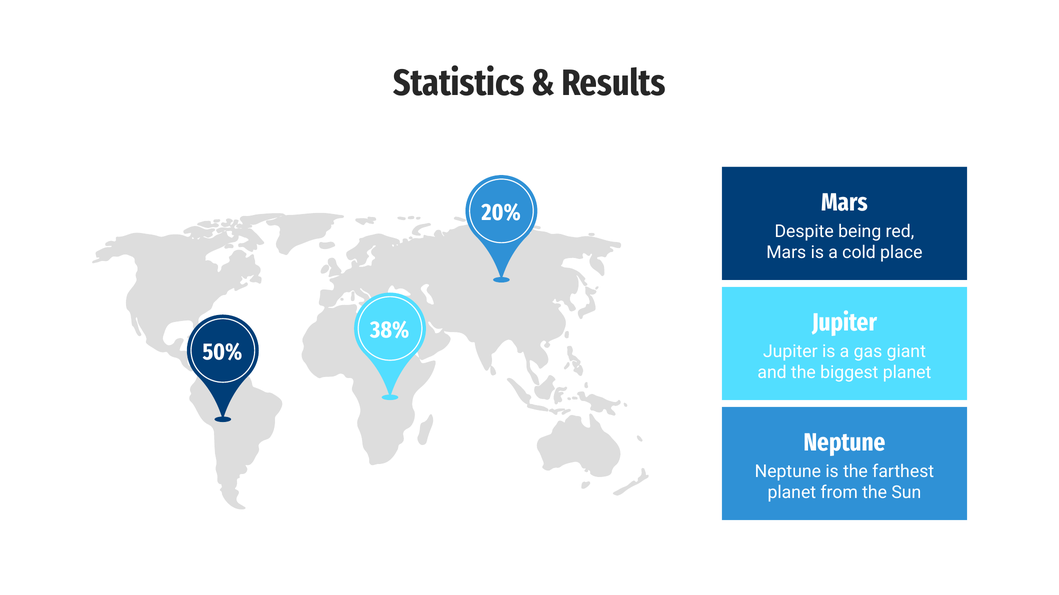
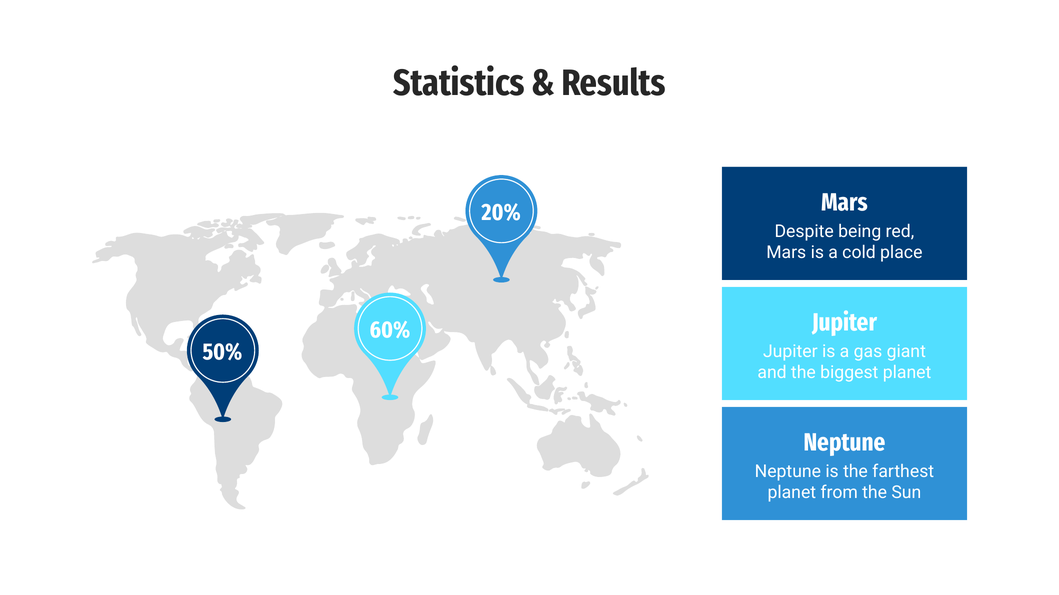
38%: 38% -> 60%
